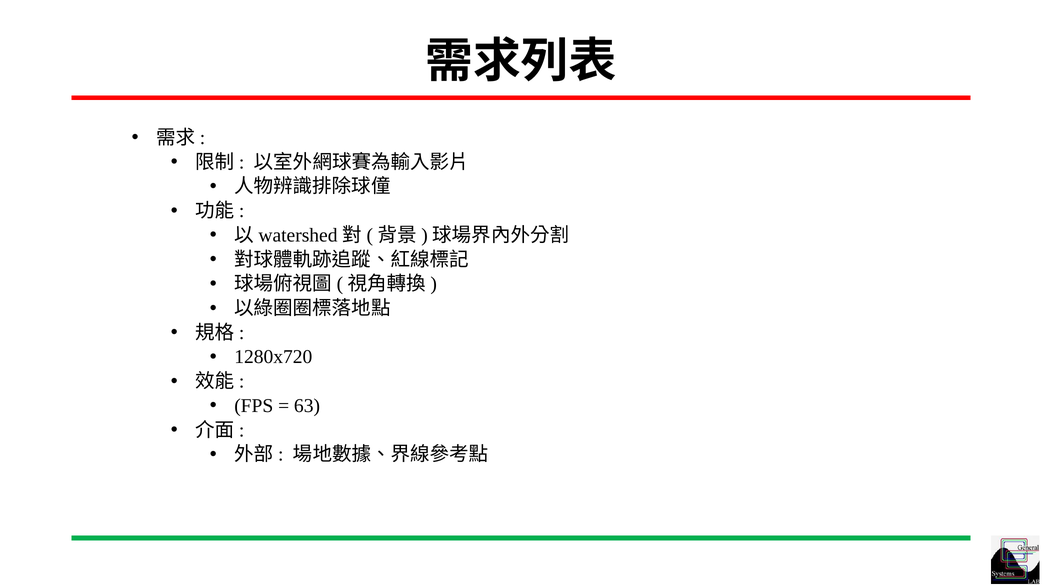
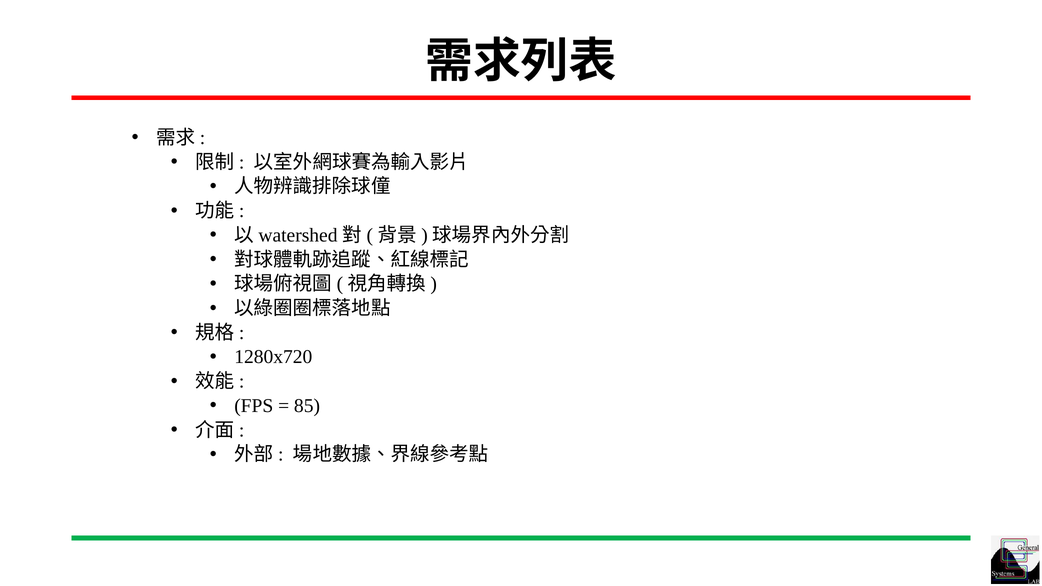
63: 63 -> 85
